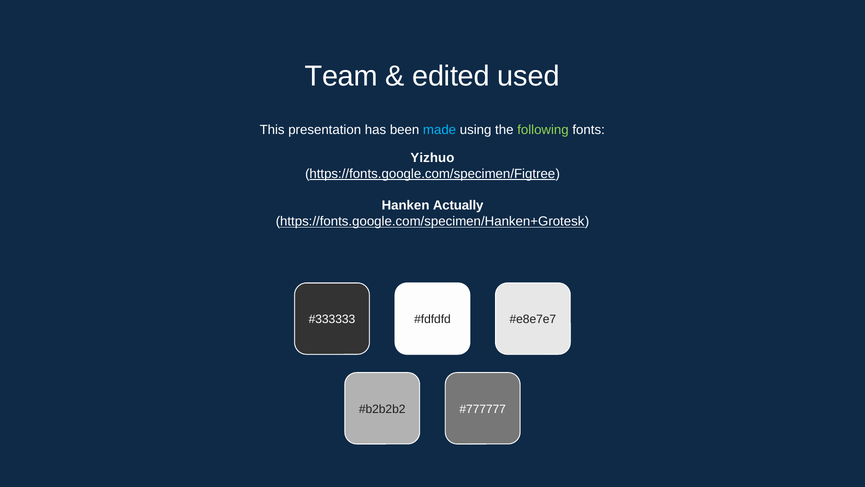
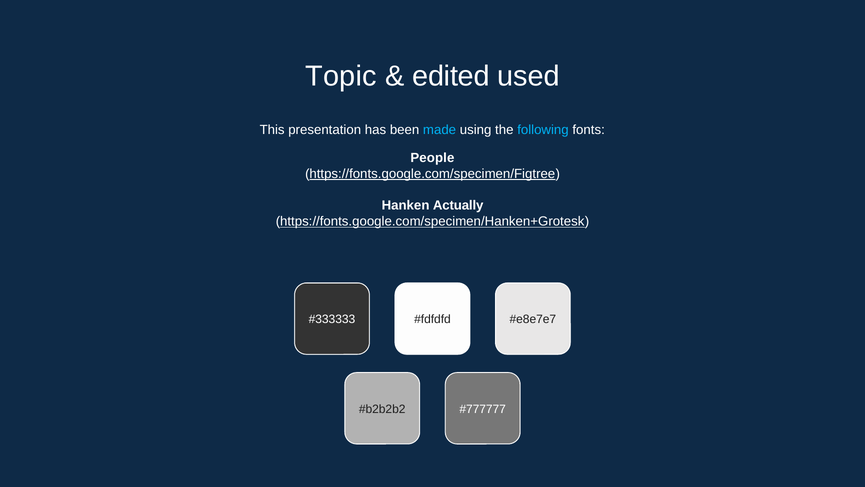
Team: Team -> Topic
following colour: light green -> light blue
Yizhuo: Yizhuo -> People
